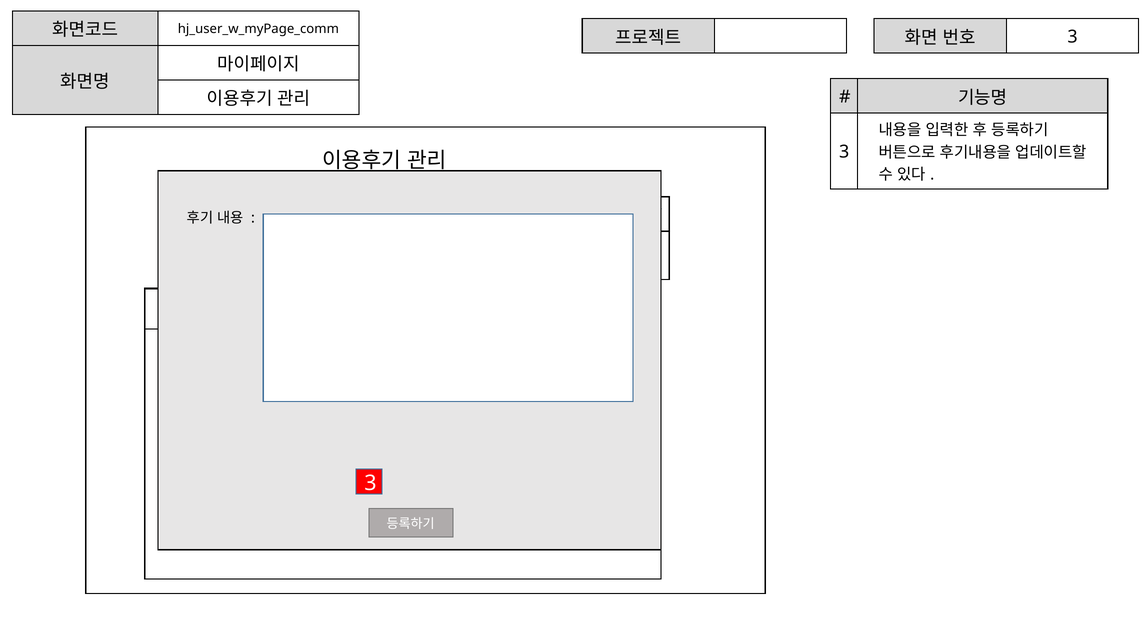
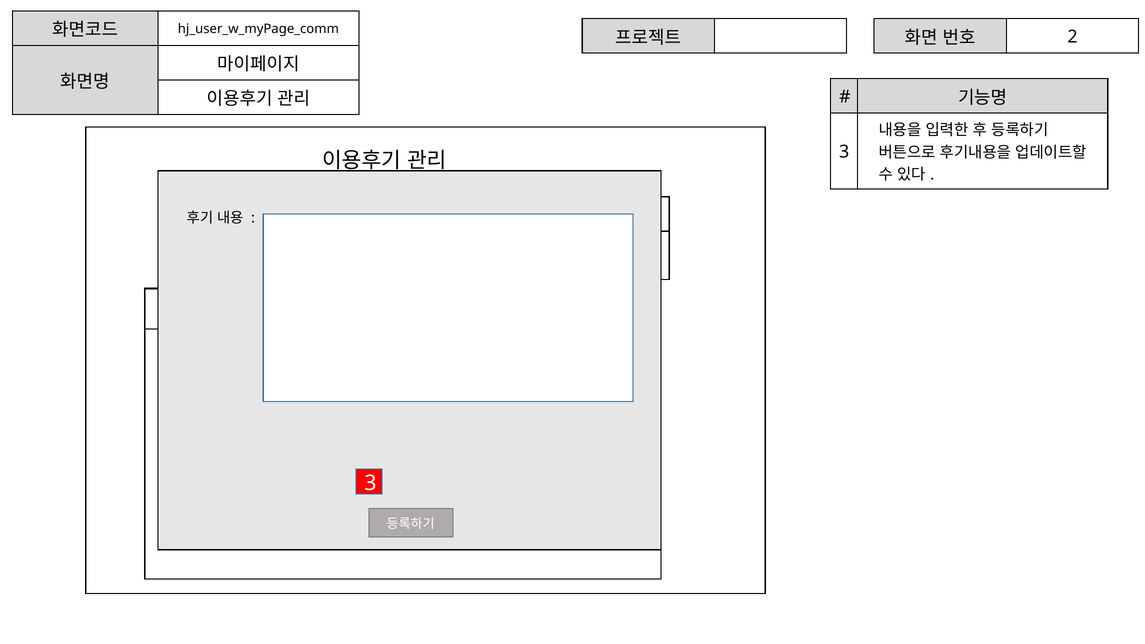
3 at (1073, 37): 3 -> 2
